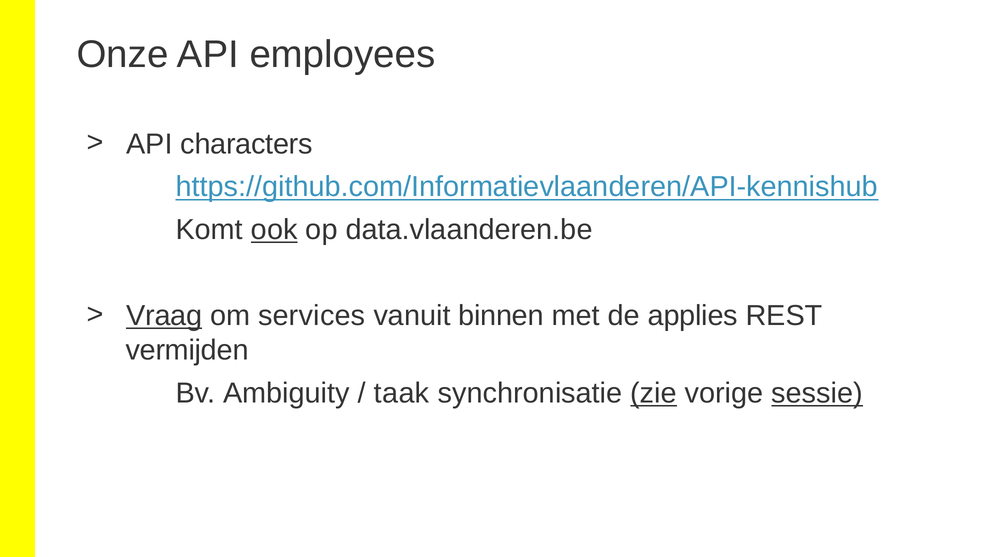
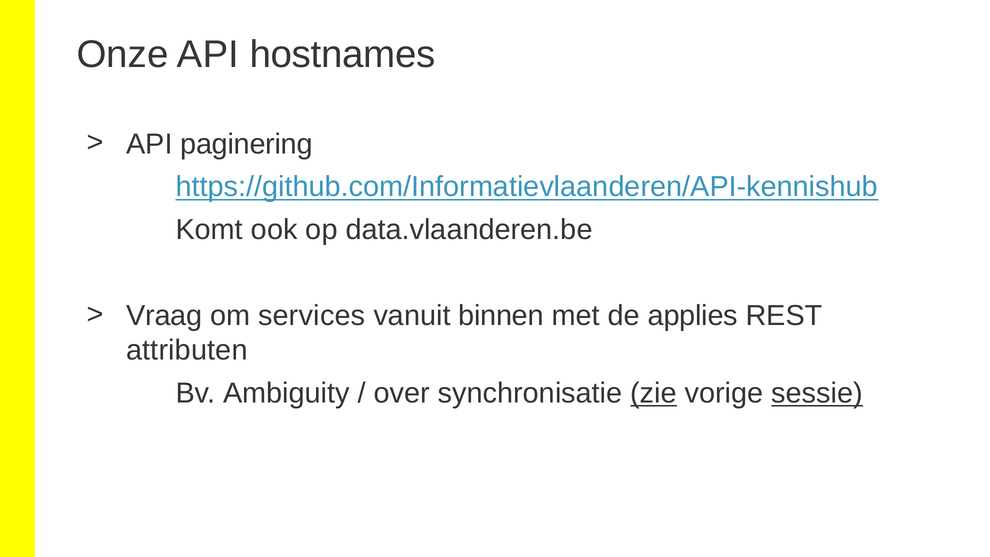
employees: employees -> hostnames
characters: characters -> paginering
ook underline: present -> none
Vraag underline: present -> none
vermijden: vermijden -> attributen
taak: taak -> over
